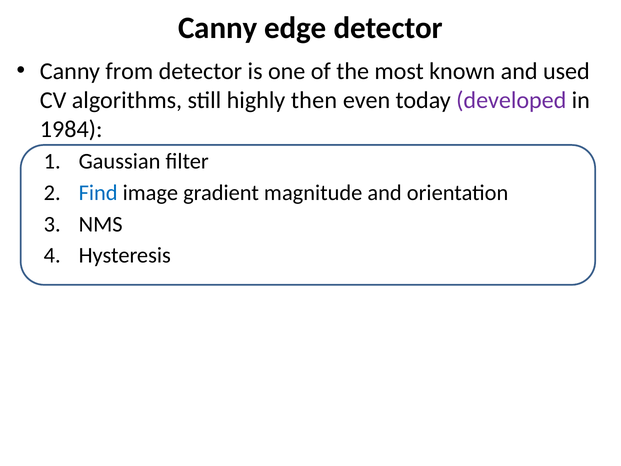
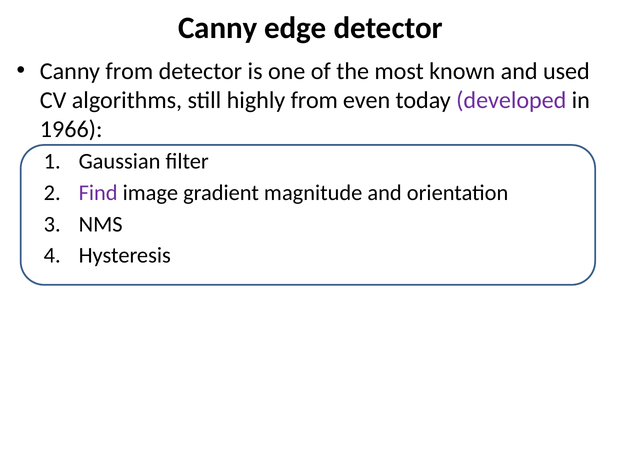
highly then: then -> from
1984: 1984 -> 1966
Find colour: blue -> purple
